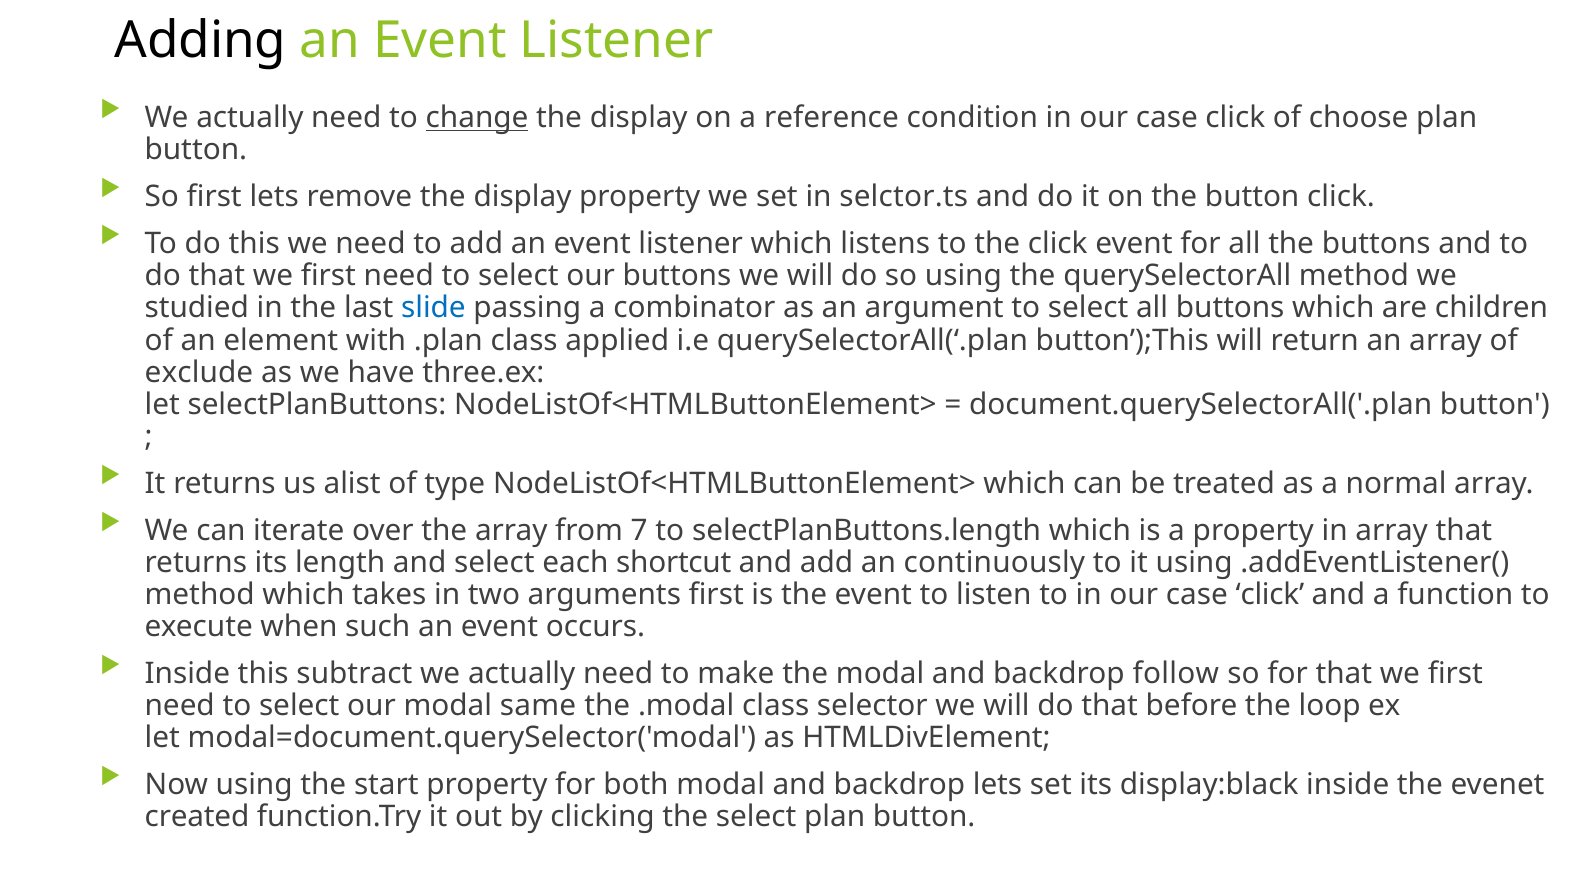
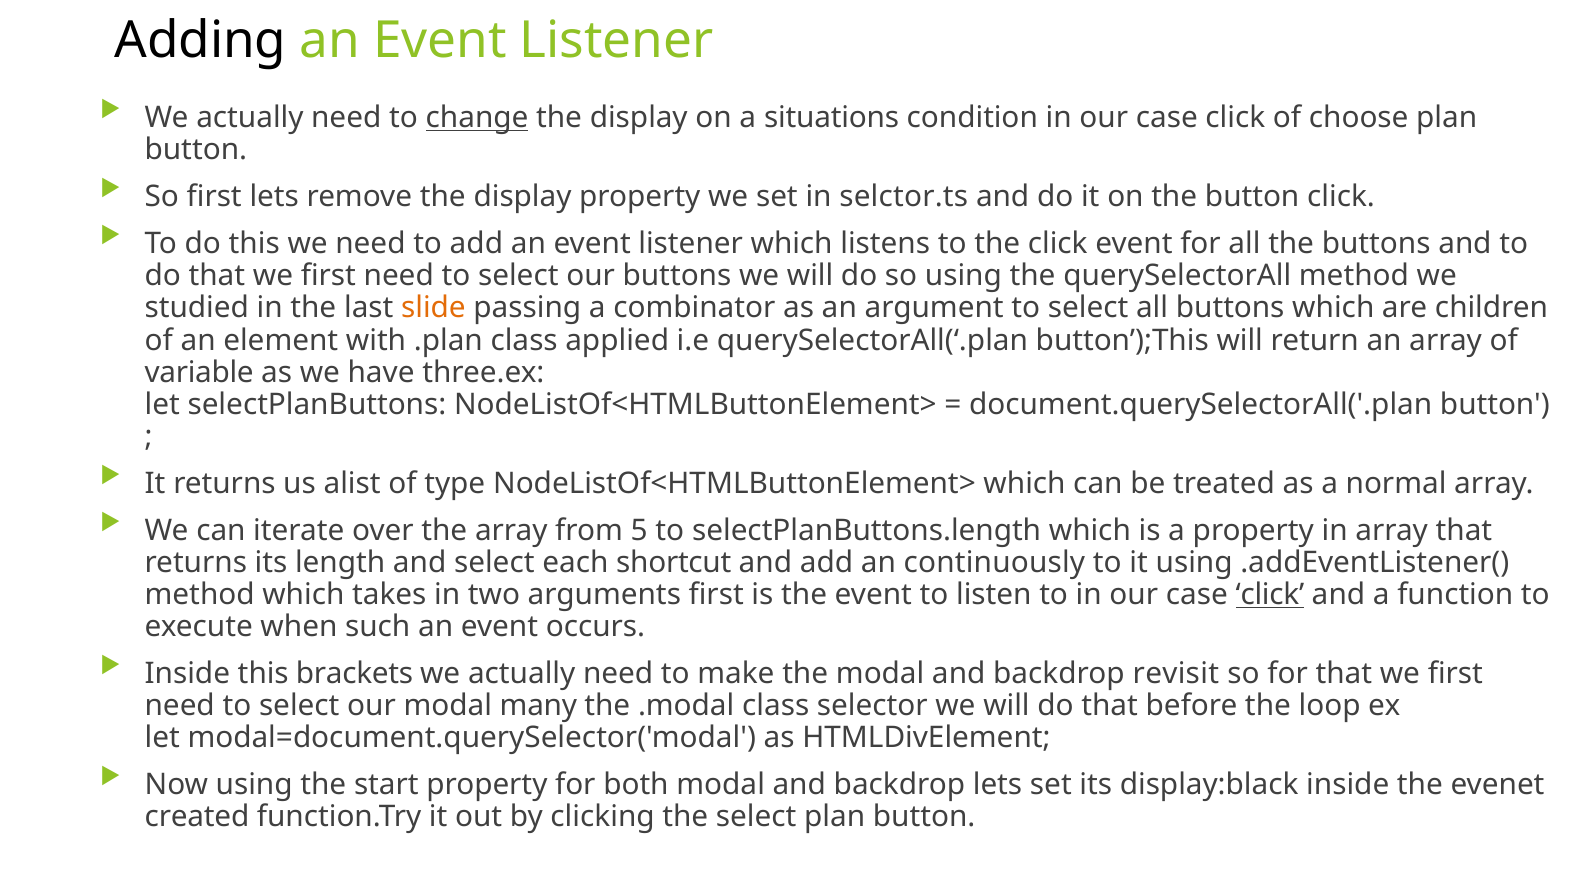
reference: reference -> situations
slide colour: blue -> orange
exclude: exclude -> variable
7: 7 -> 5
click at (1270, 595) underline: none -> present
subtract: subtract -> brackets
follow: follow -> revisit
same: same -> many
